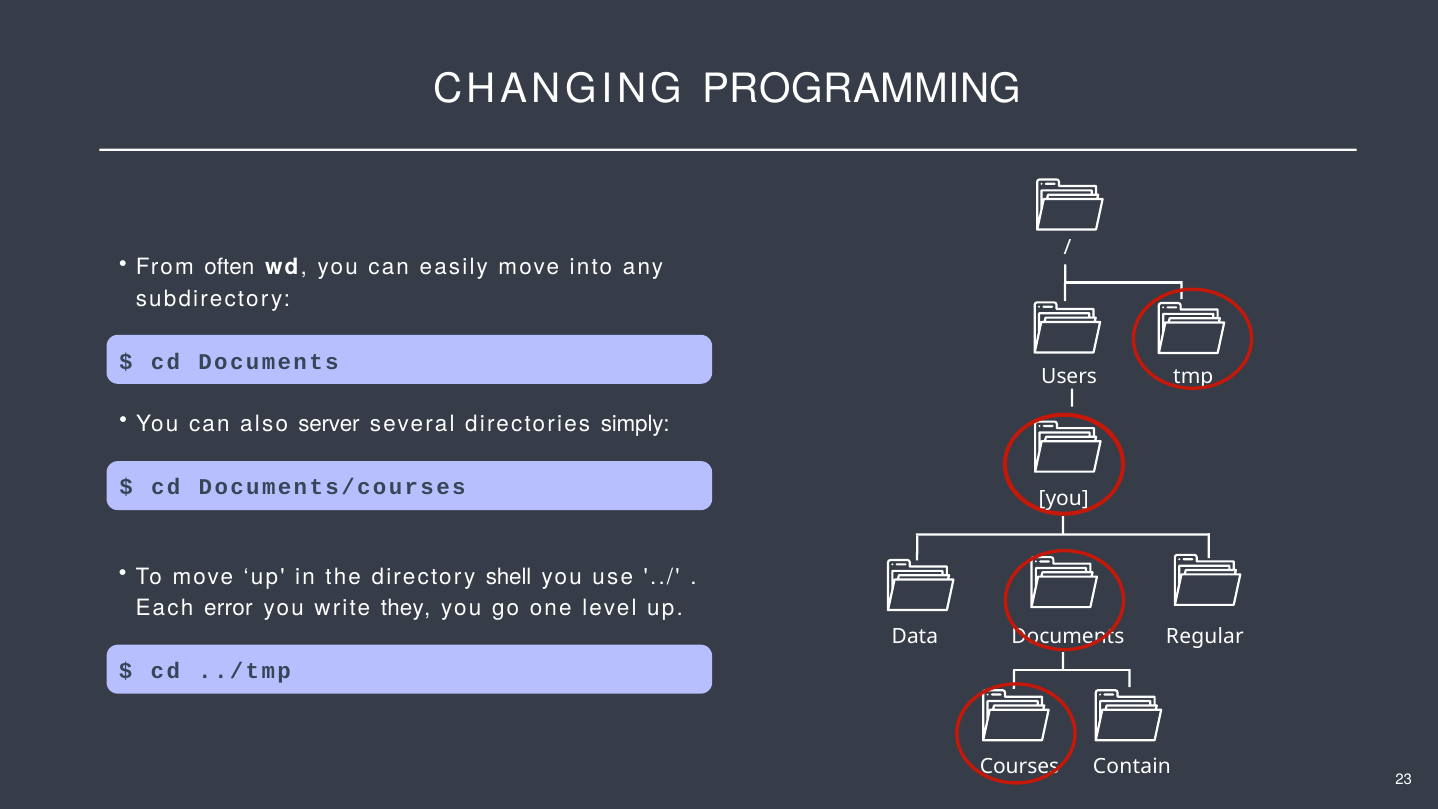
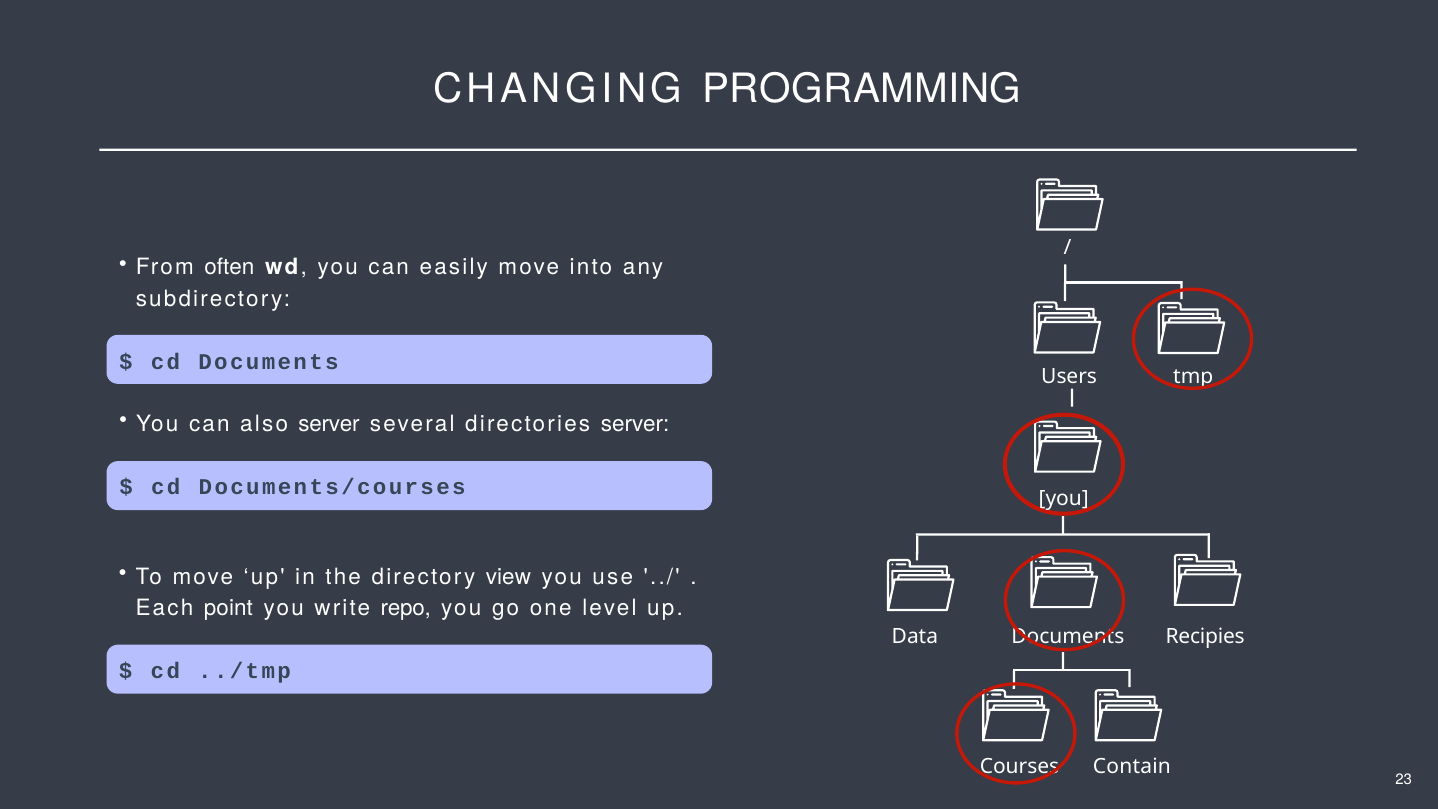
directories simply: simply -> server
shell: shell -> view
error: error -> point
they: they -> repo
Regular: Regular -> Recipies
